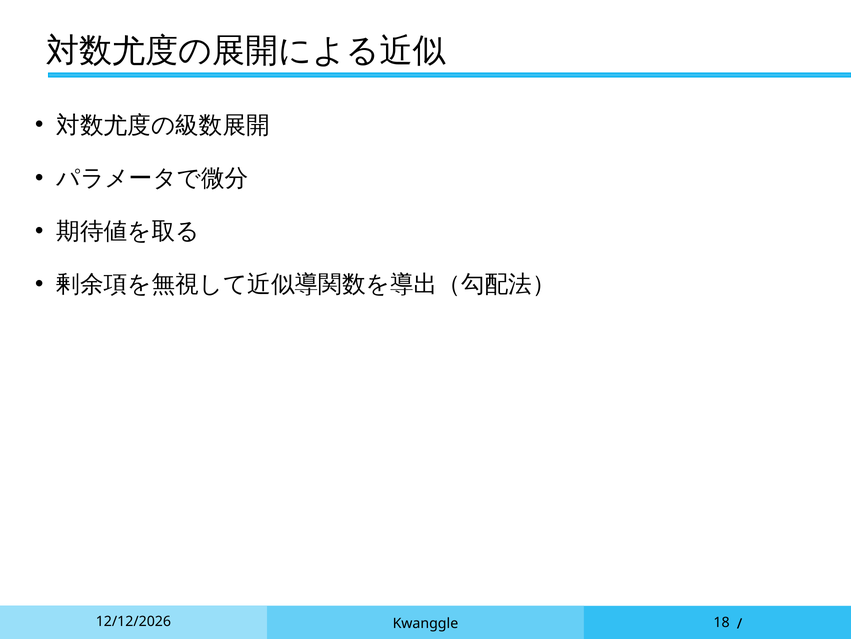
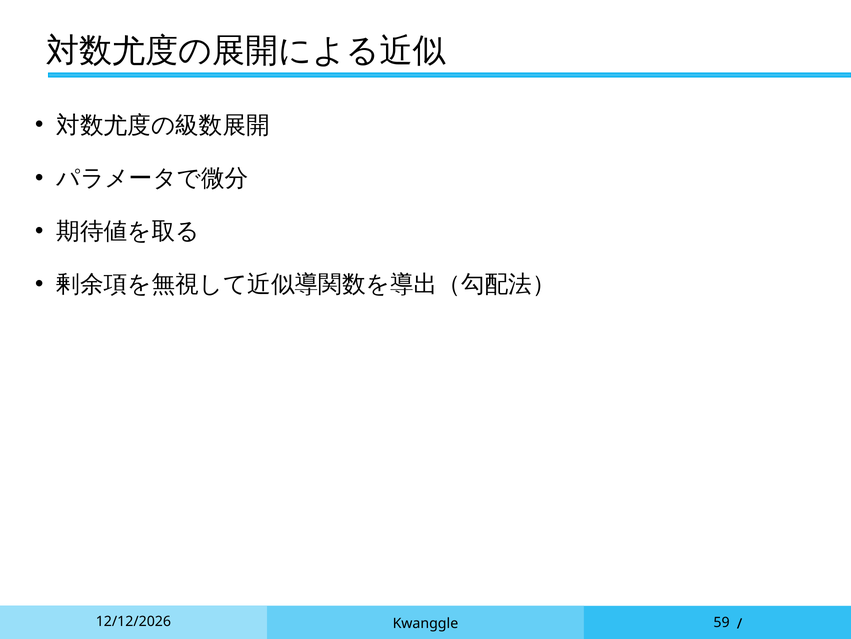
18: 18 -> 59
